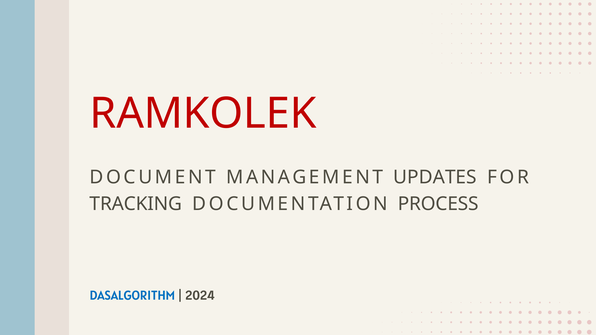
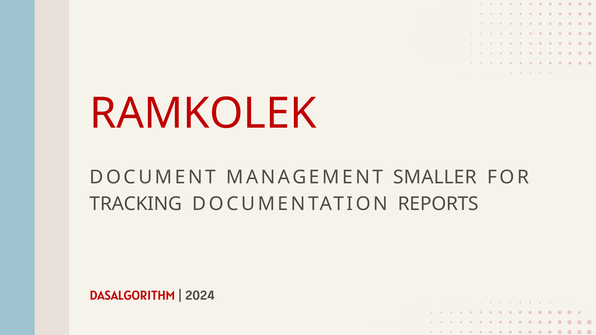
UPDATES: UPDATES -> SMALLER
PROCESS: PROCESS -> REPORTS
DASALGORITHM colour: blue -> red
